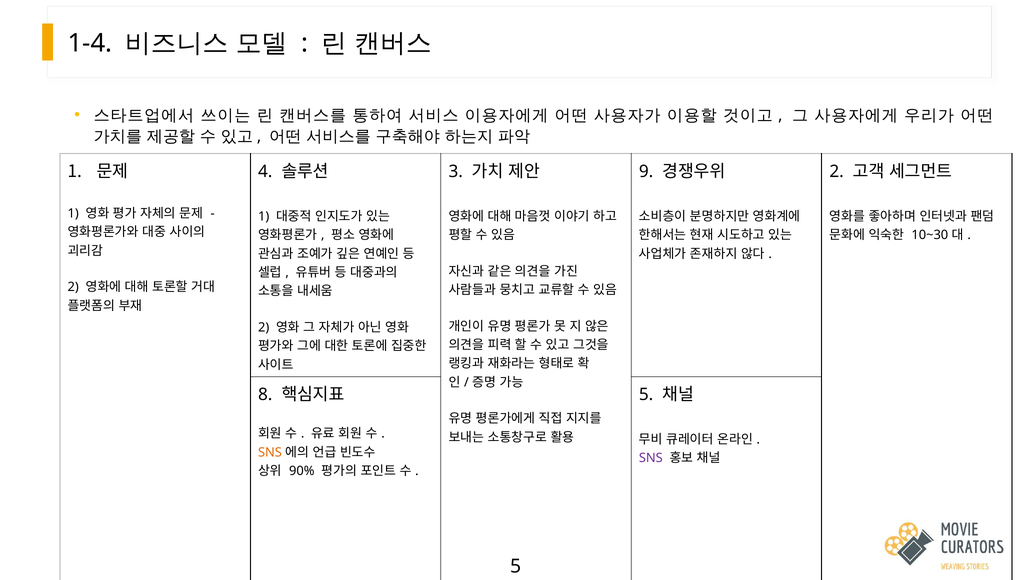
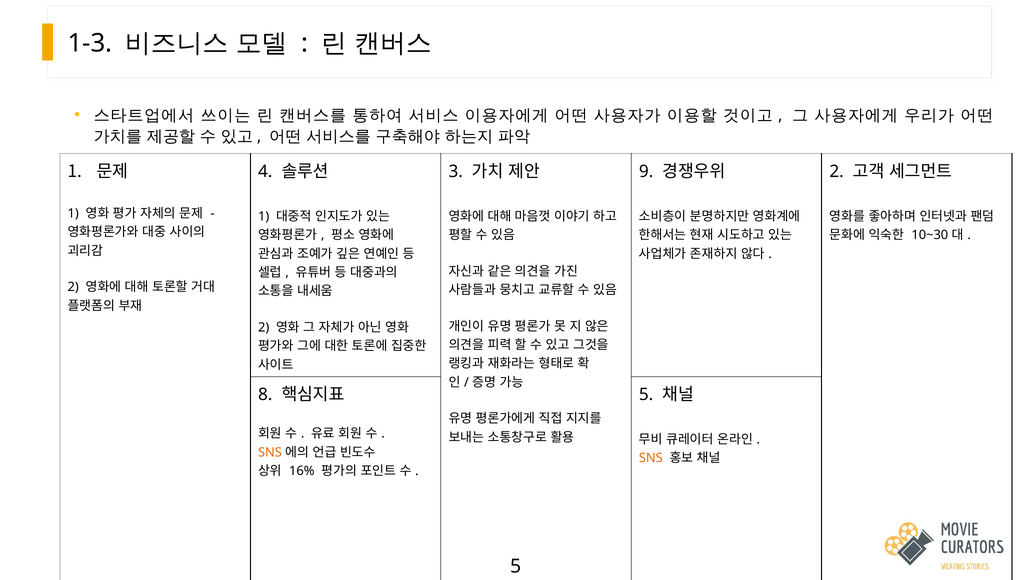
1-4: 1-4 -> 1-3
SNS at (651, 458) colour: purple -> orange
90%: 90% -> 16%
